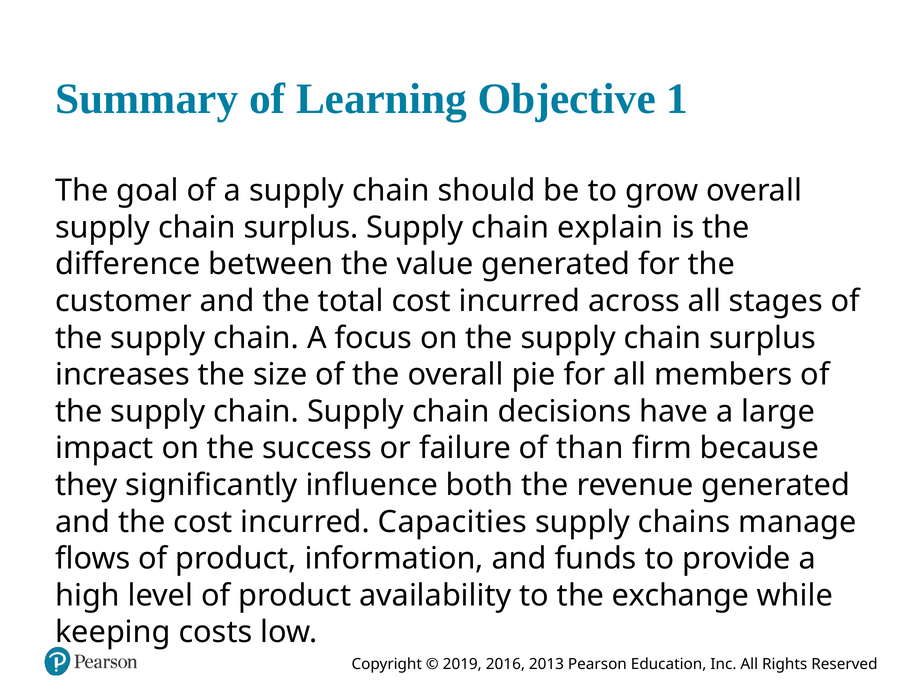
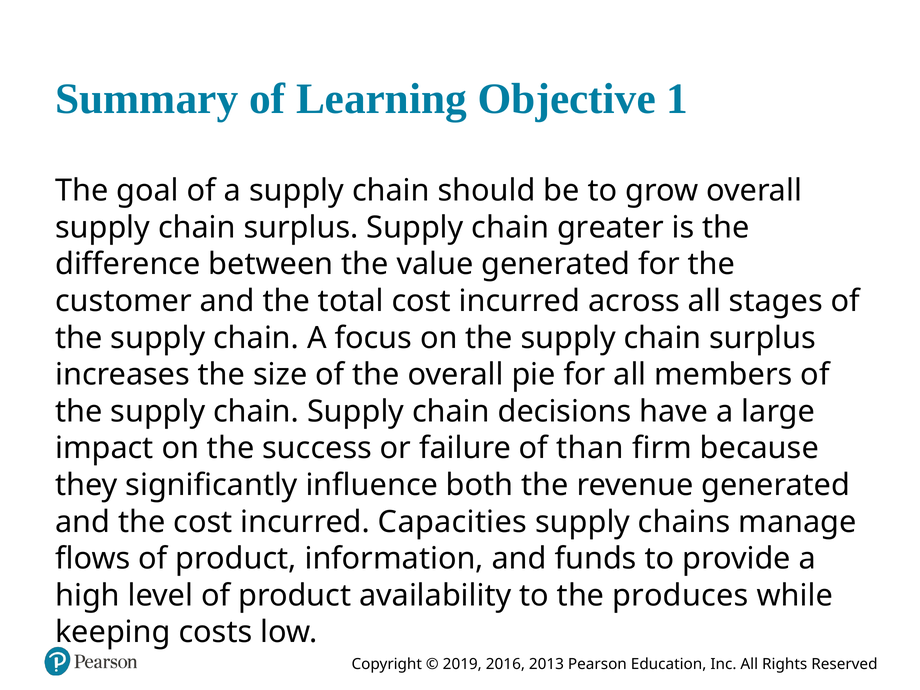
explain: explain -> greater
exchange: exchange -> produces
